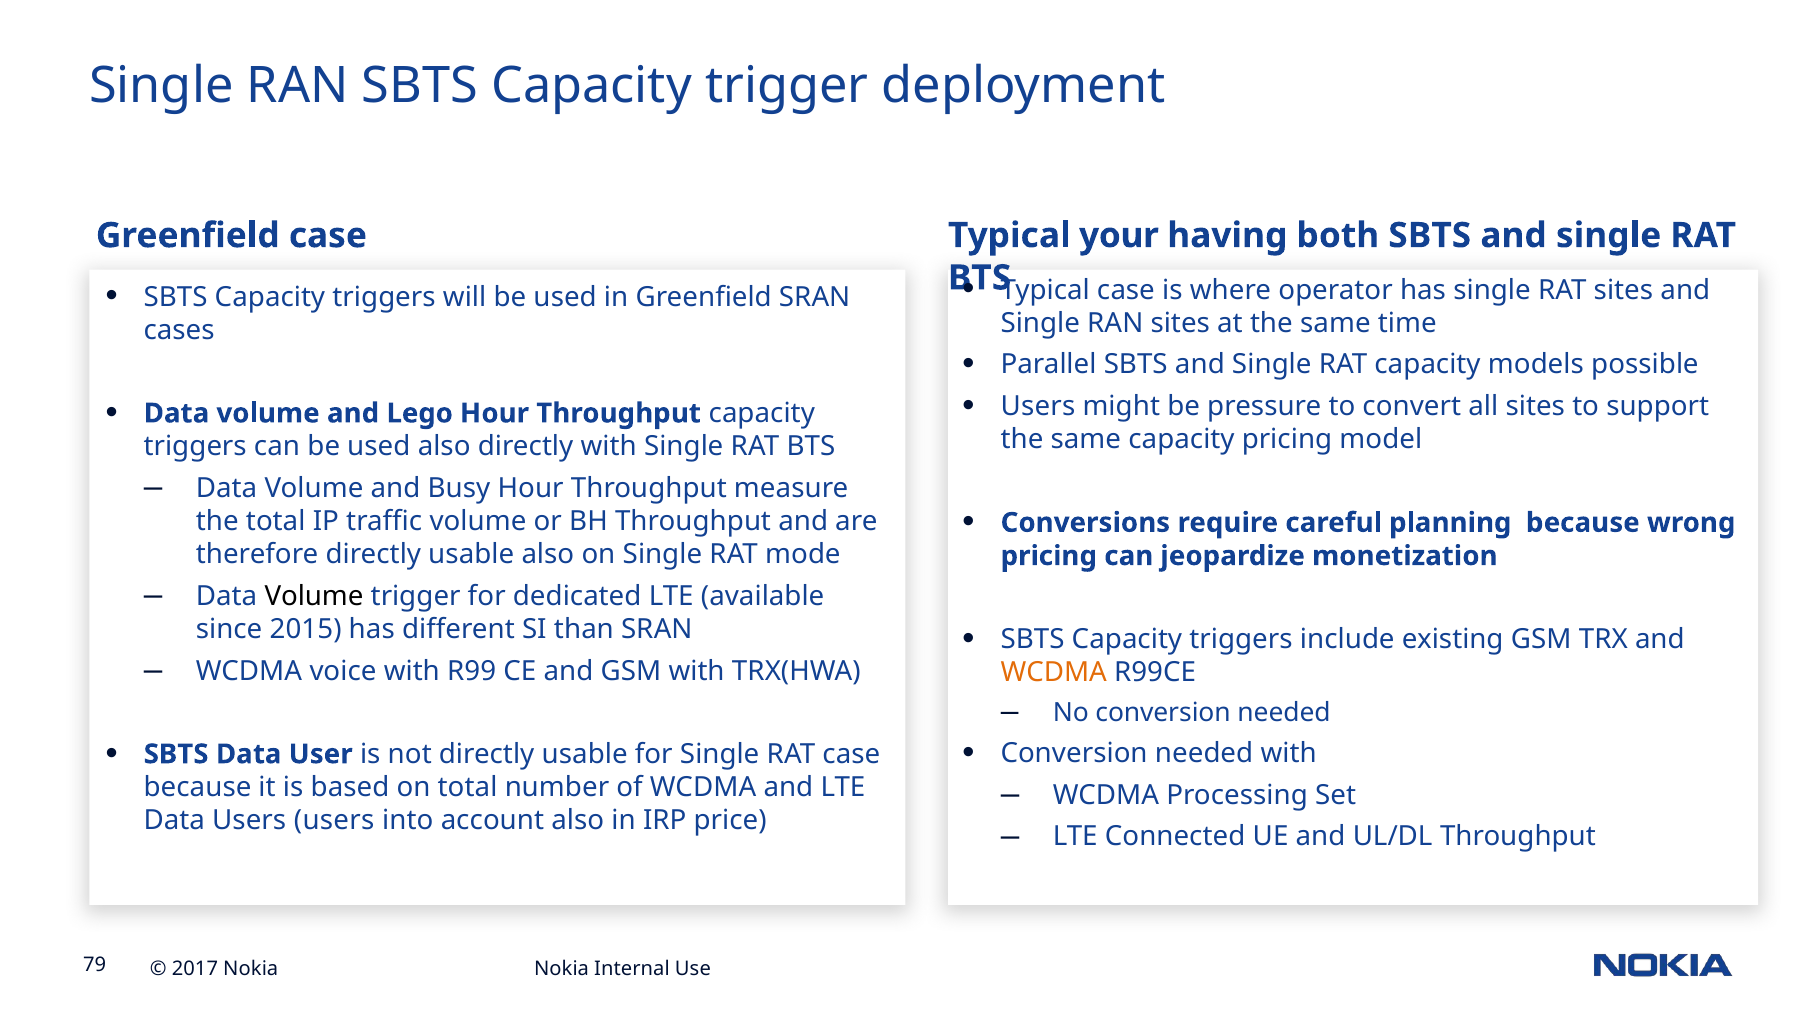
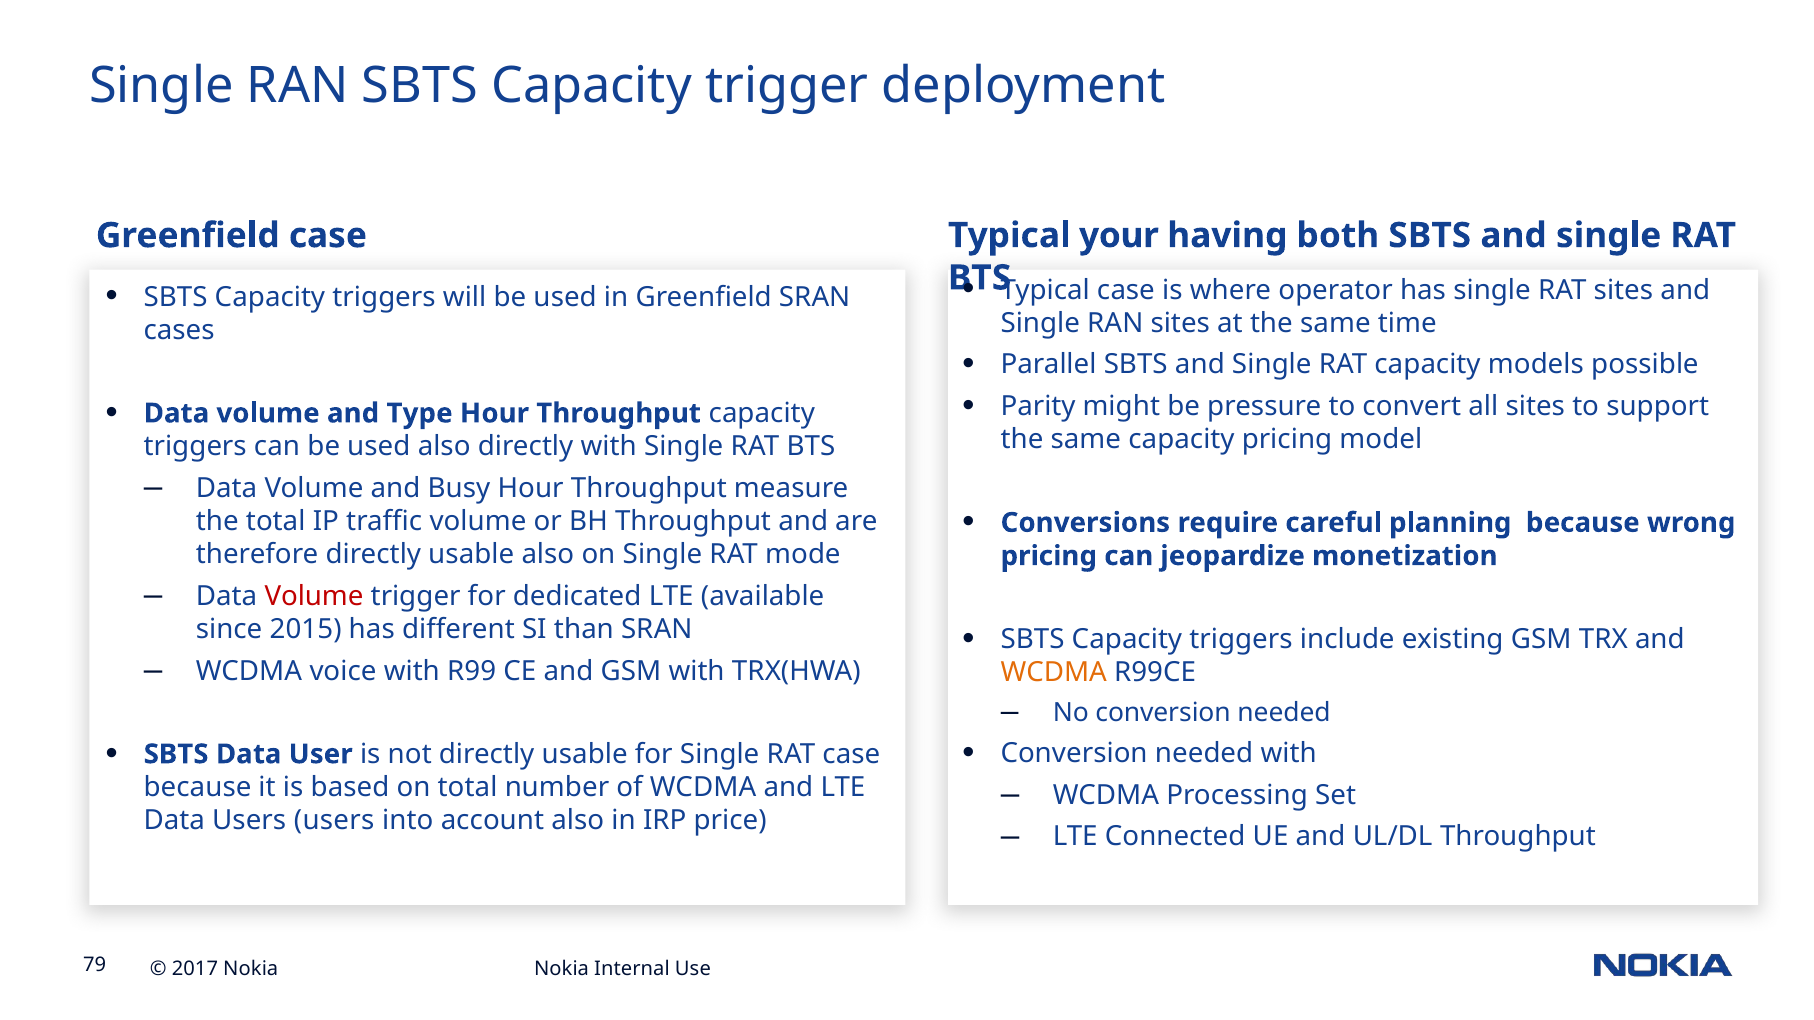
Users at (1038, 407): Users -> Parity
Lego: Lego -> Type
Volume at (314, 596) colour: black -> red
